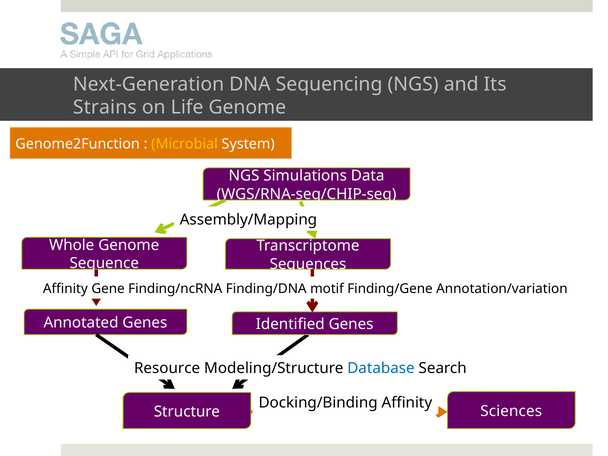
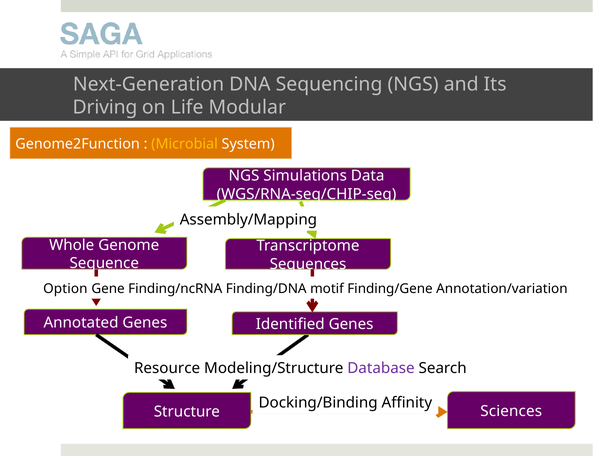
Strains: Strains -> Driving
Life Genome: Genome -> Modular
Affinity at (65, 289): Affinity -> Option
Database colour: blue -> purple
